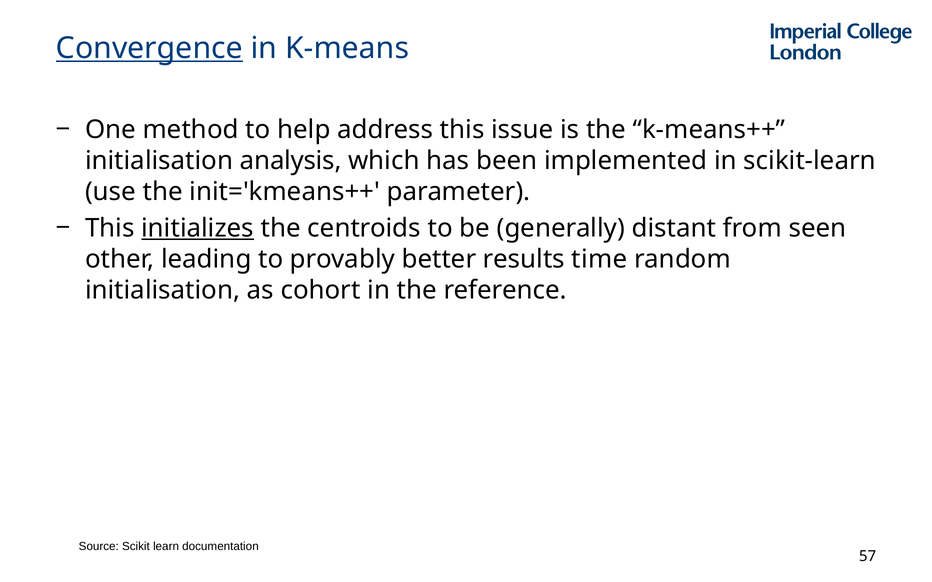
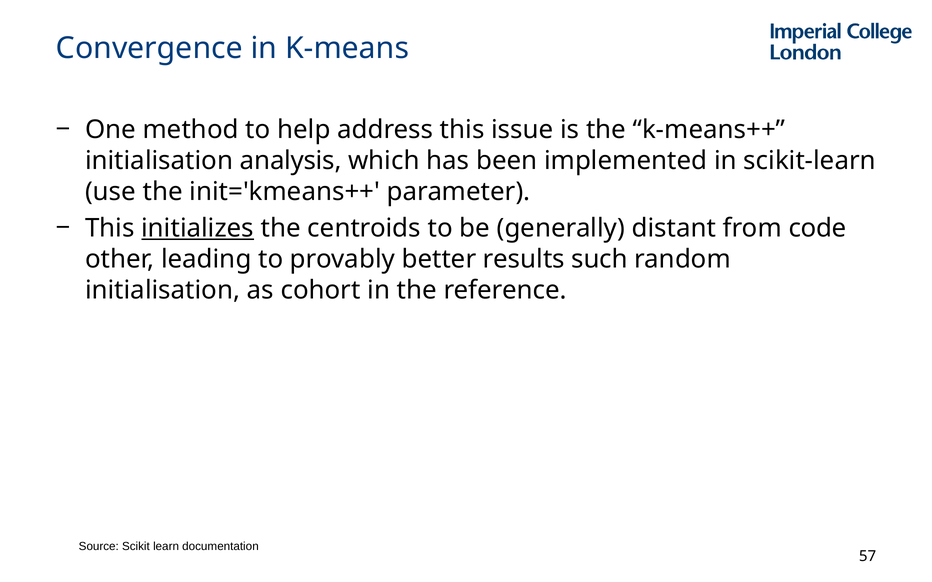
Convergence underline: present -> none
seen: seen -> code
time: time -> such
